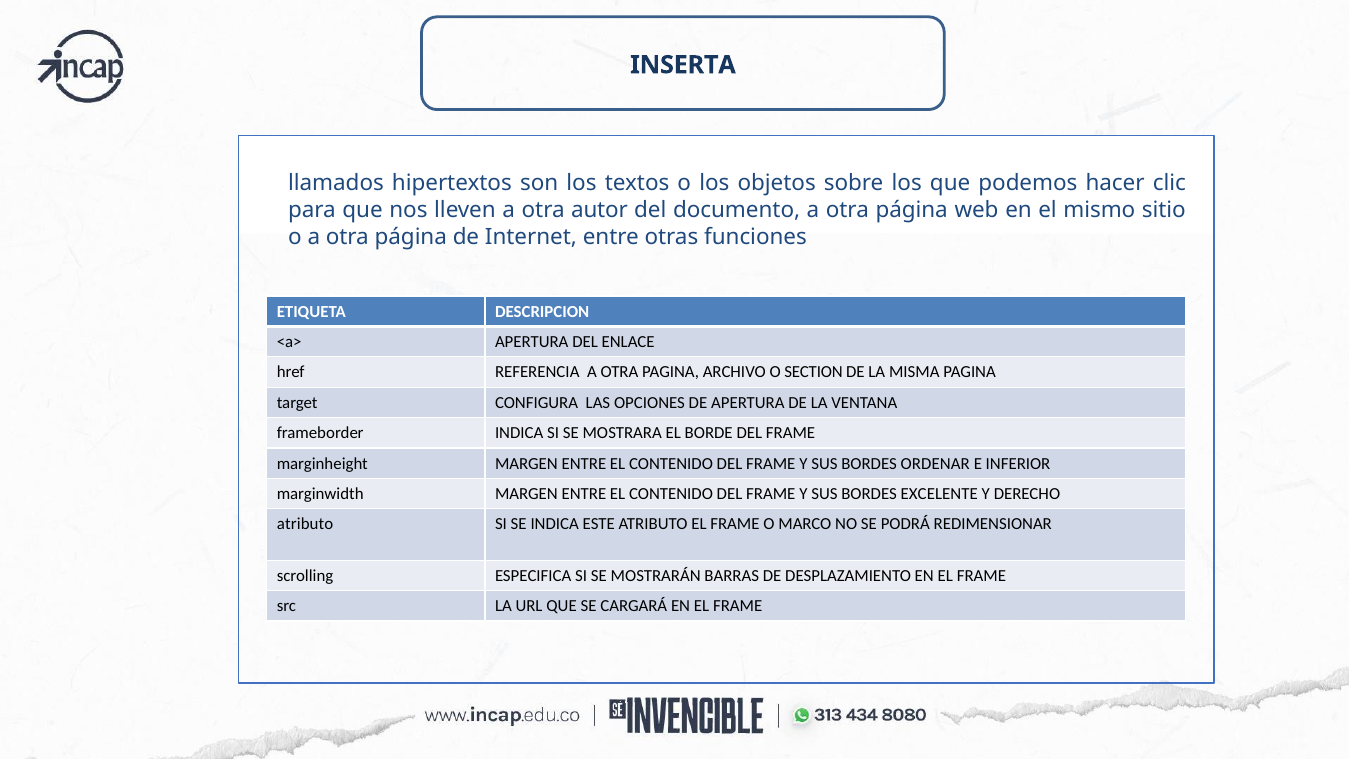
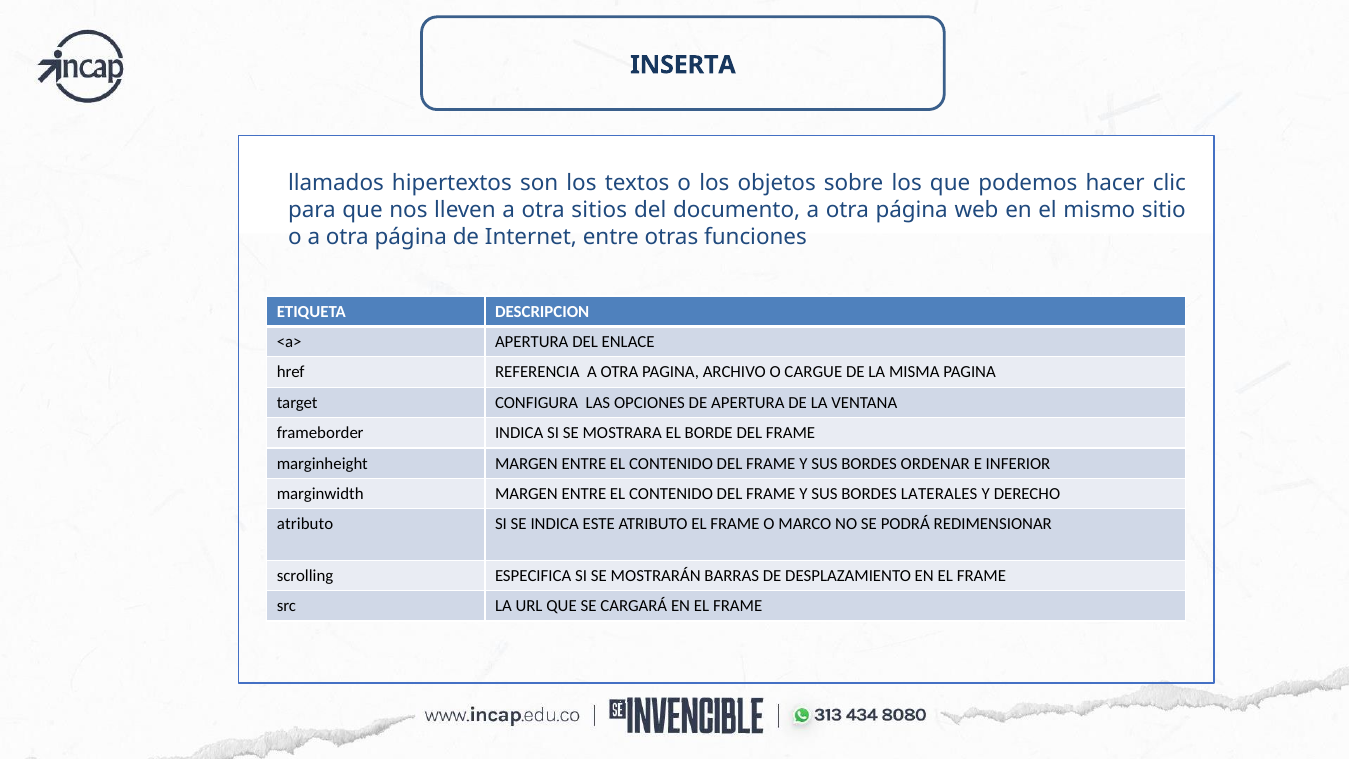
autor: autor -> sitios
SECTION: SECTION -> CARGUE
EXCELENTE: EXCELENTE -> LATERALES
